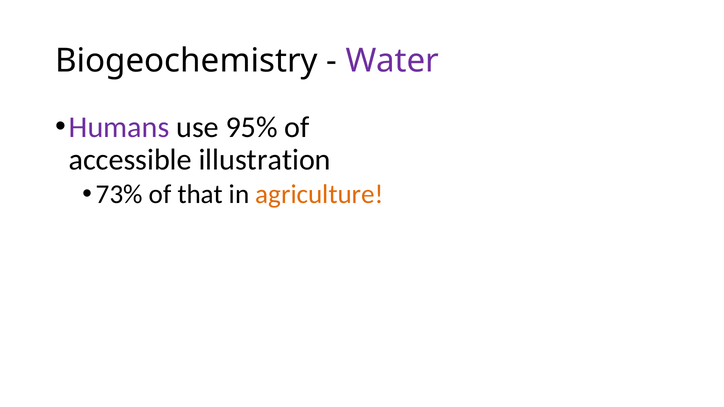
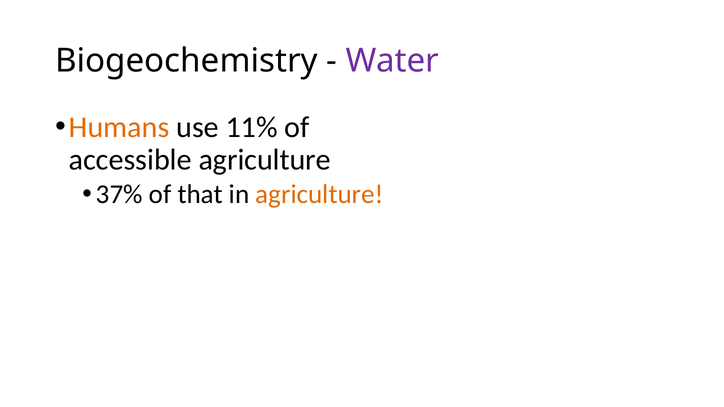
Humans colour: purple -> orange
95%: 95% -> 11%
accessible illustration: illustration -> agriculture
73%: 73% -> 37%
